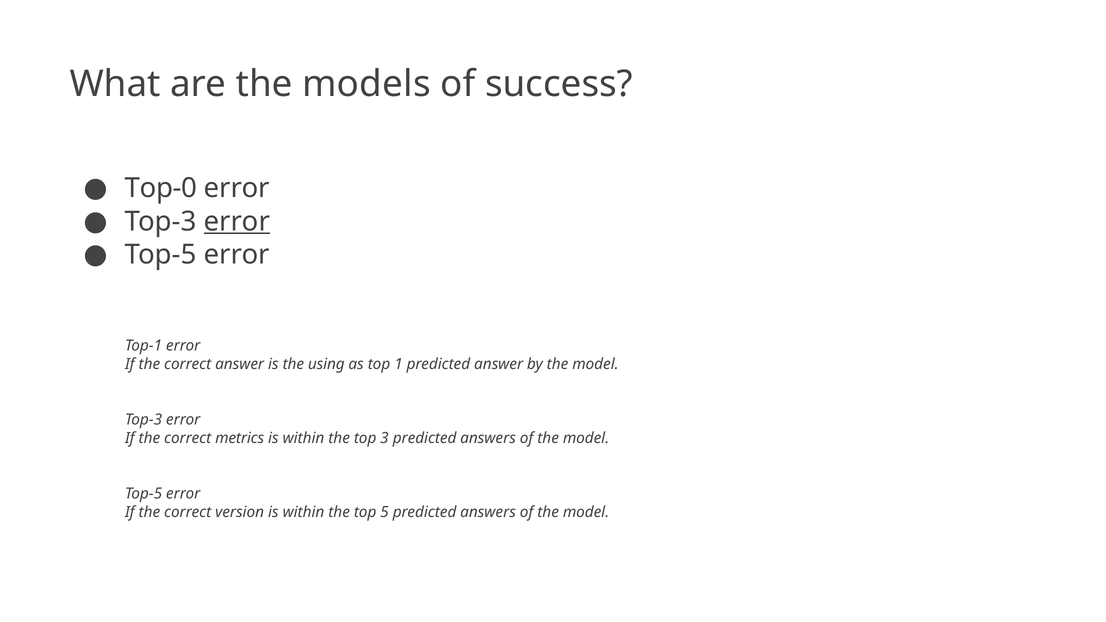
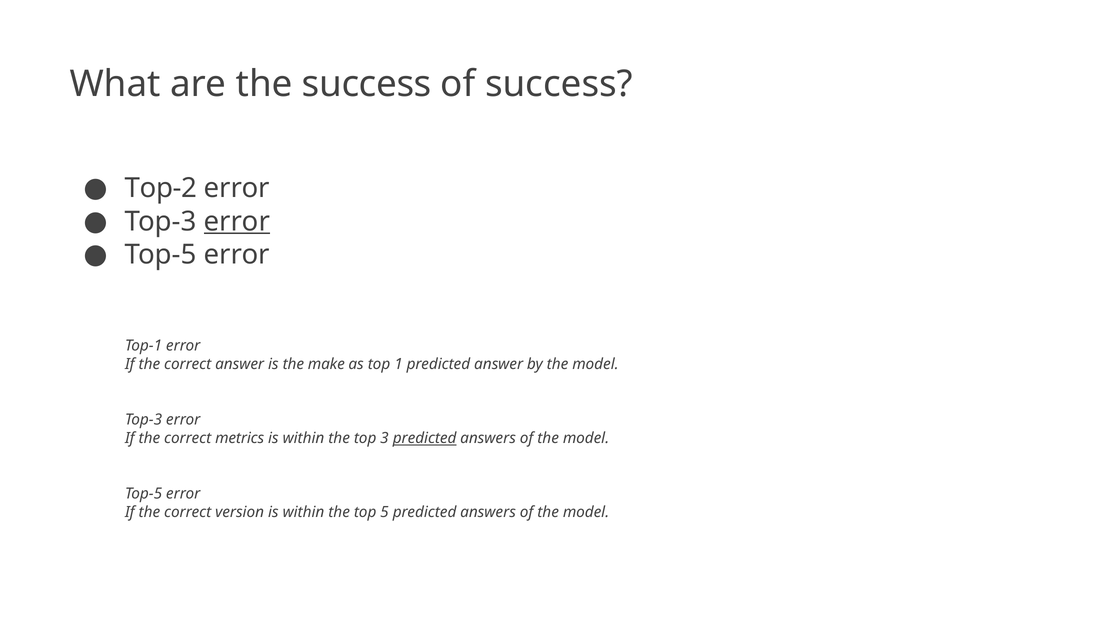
the models: models -> success
Top-0: Top-0 -> Top-2
using: using -> make
predicted at (425, 438) underline: none -> present
